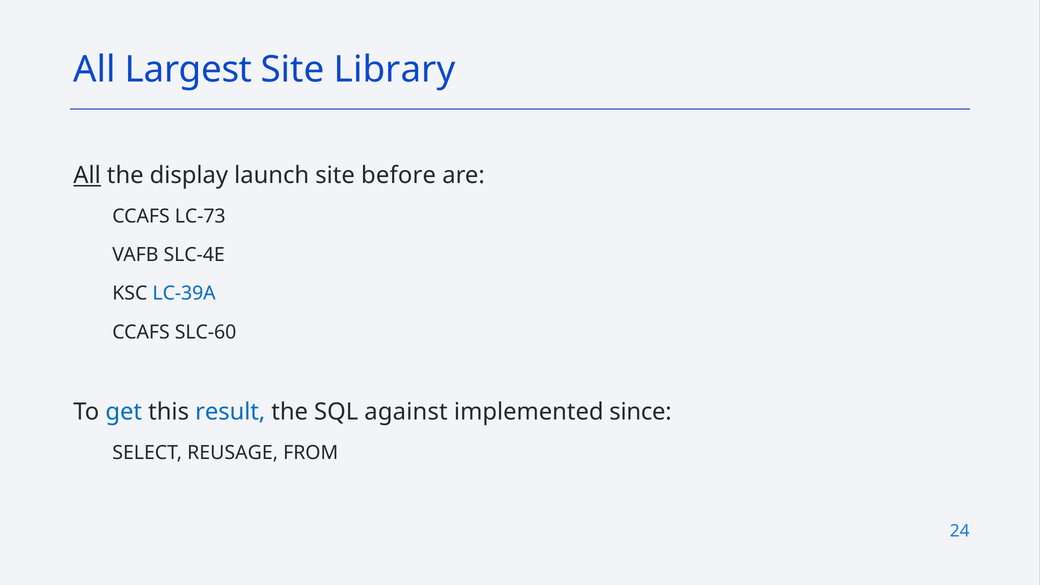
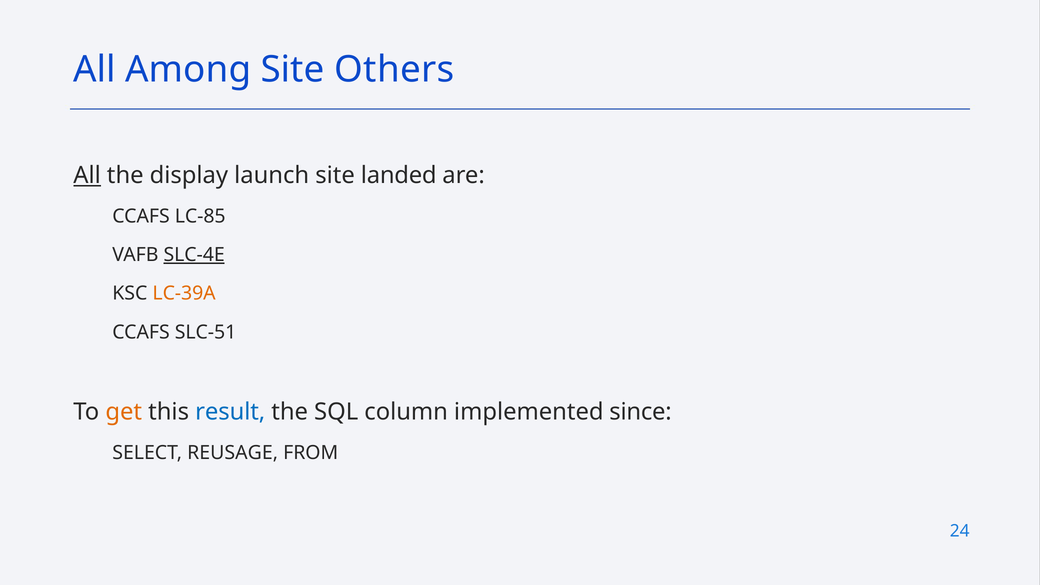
Largest: Largest -> Among
Library: Library -> Others
before: before -> landed
LC-73: LC-73 -> LC-85
SLC-4E underline: none -> present
LC-39A colour: blue -> orange
SLC-60: SLC-60 -> SLC-51
get colour: blue -> orange
against: against -> column
